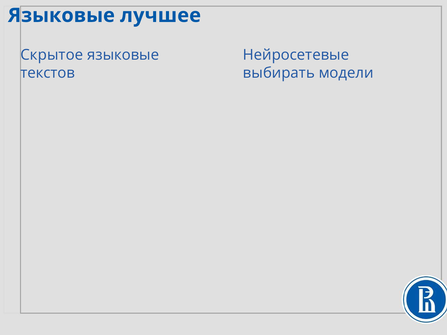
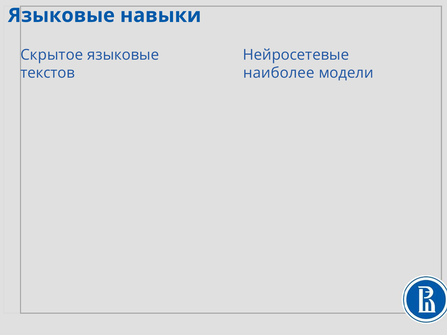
лучшее: лучшее -> навыки
выбирать: выбирать -> наиболее
